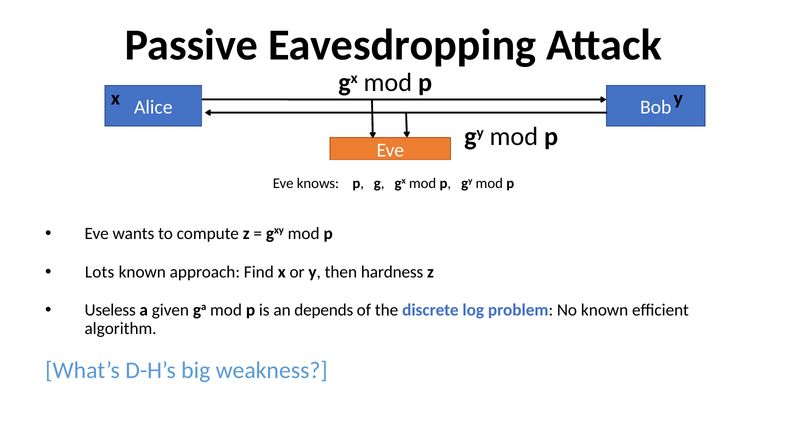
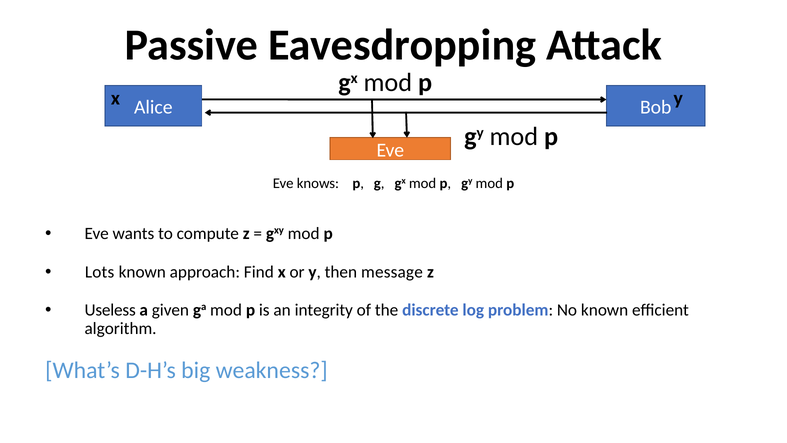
hardness: hardness -> message
depends: depends -> integrity
